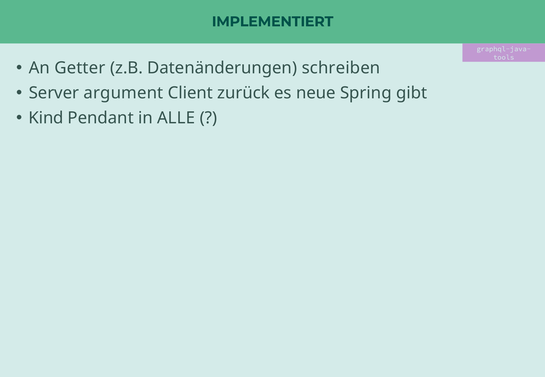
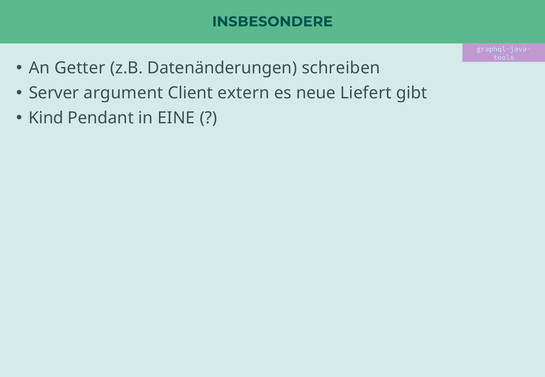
IMPLEMENTIERT: IMPLEMENTIERT -> INSBESONDERE
zurück: zurück -> extern
Spring: Spring -> Liefert
ALLE: ALLE -> EINE
